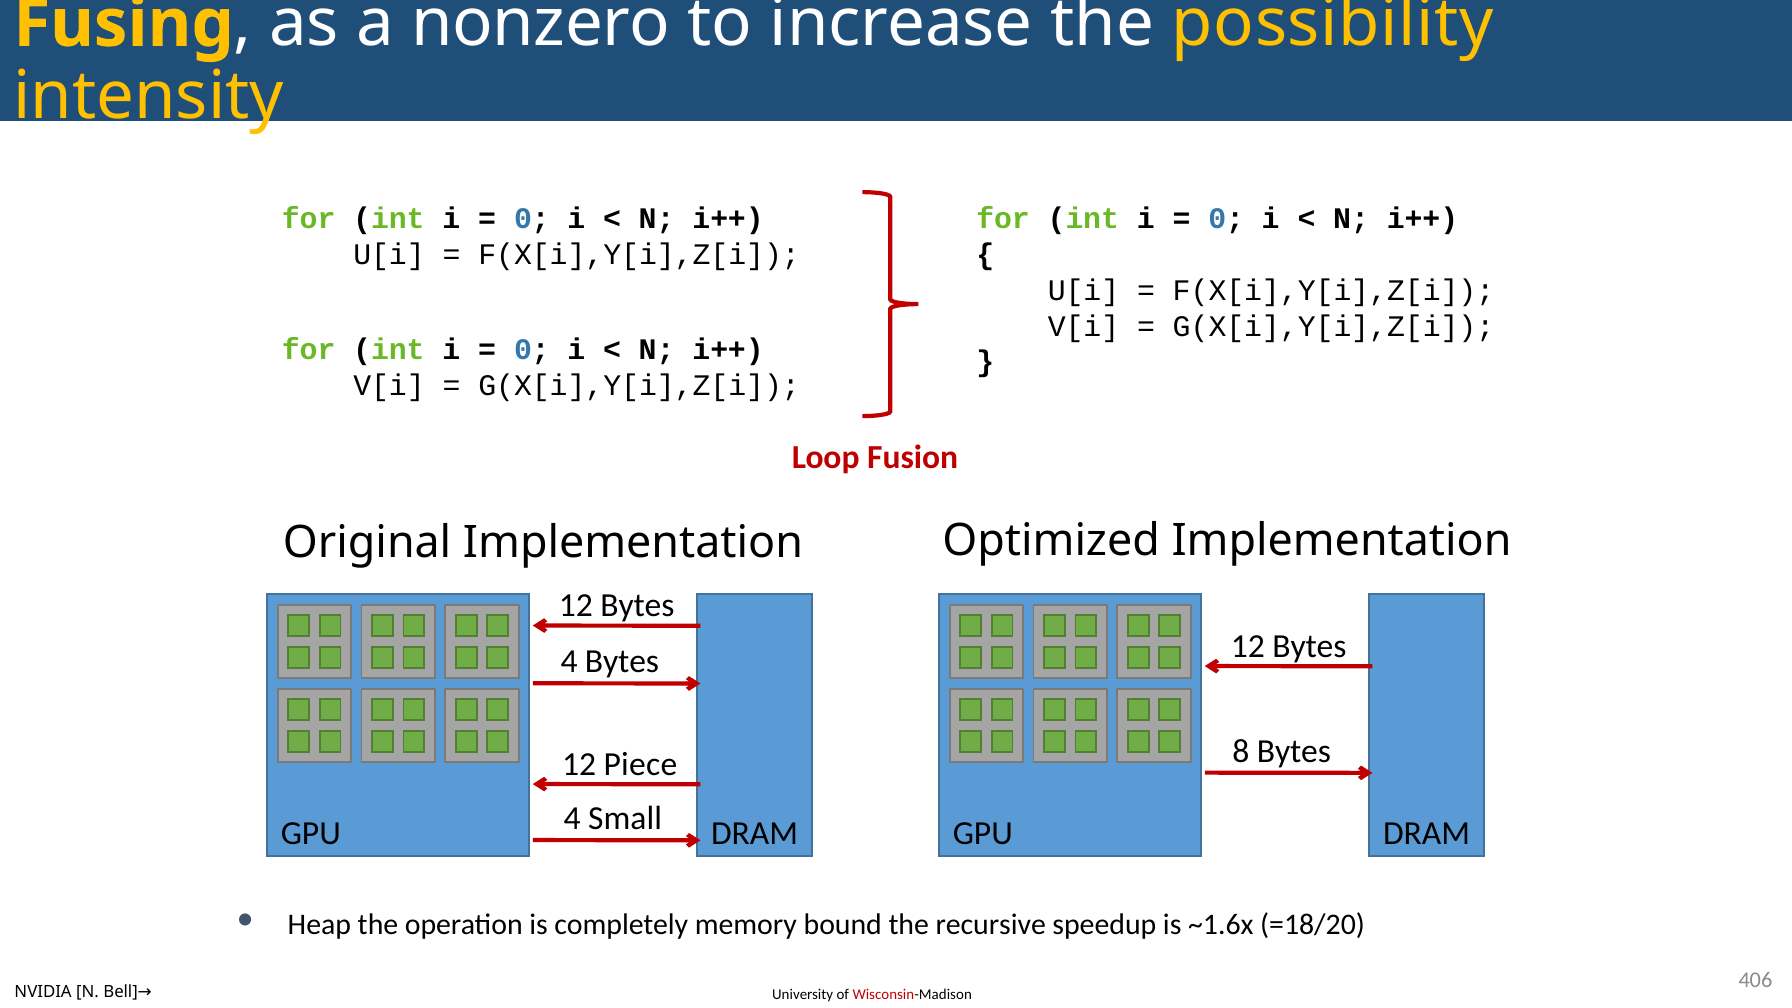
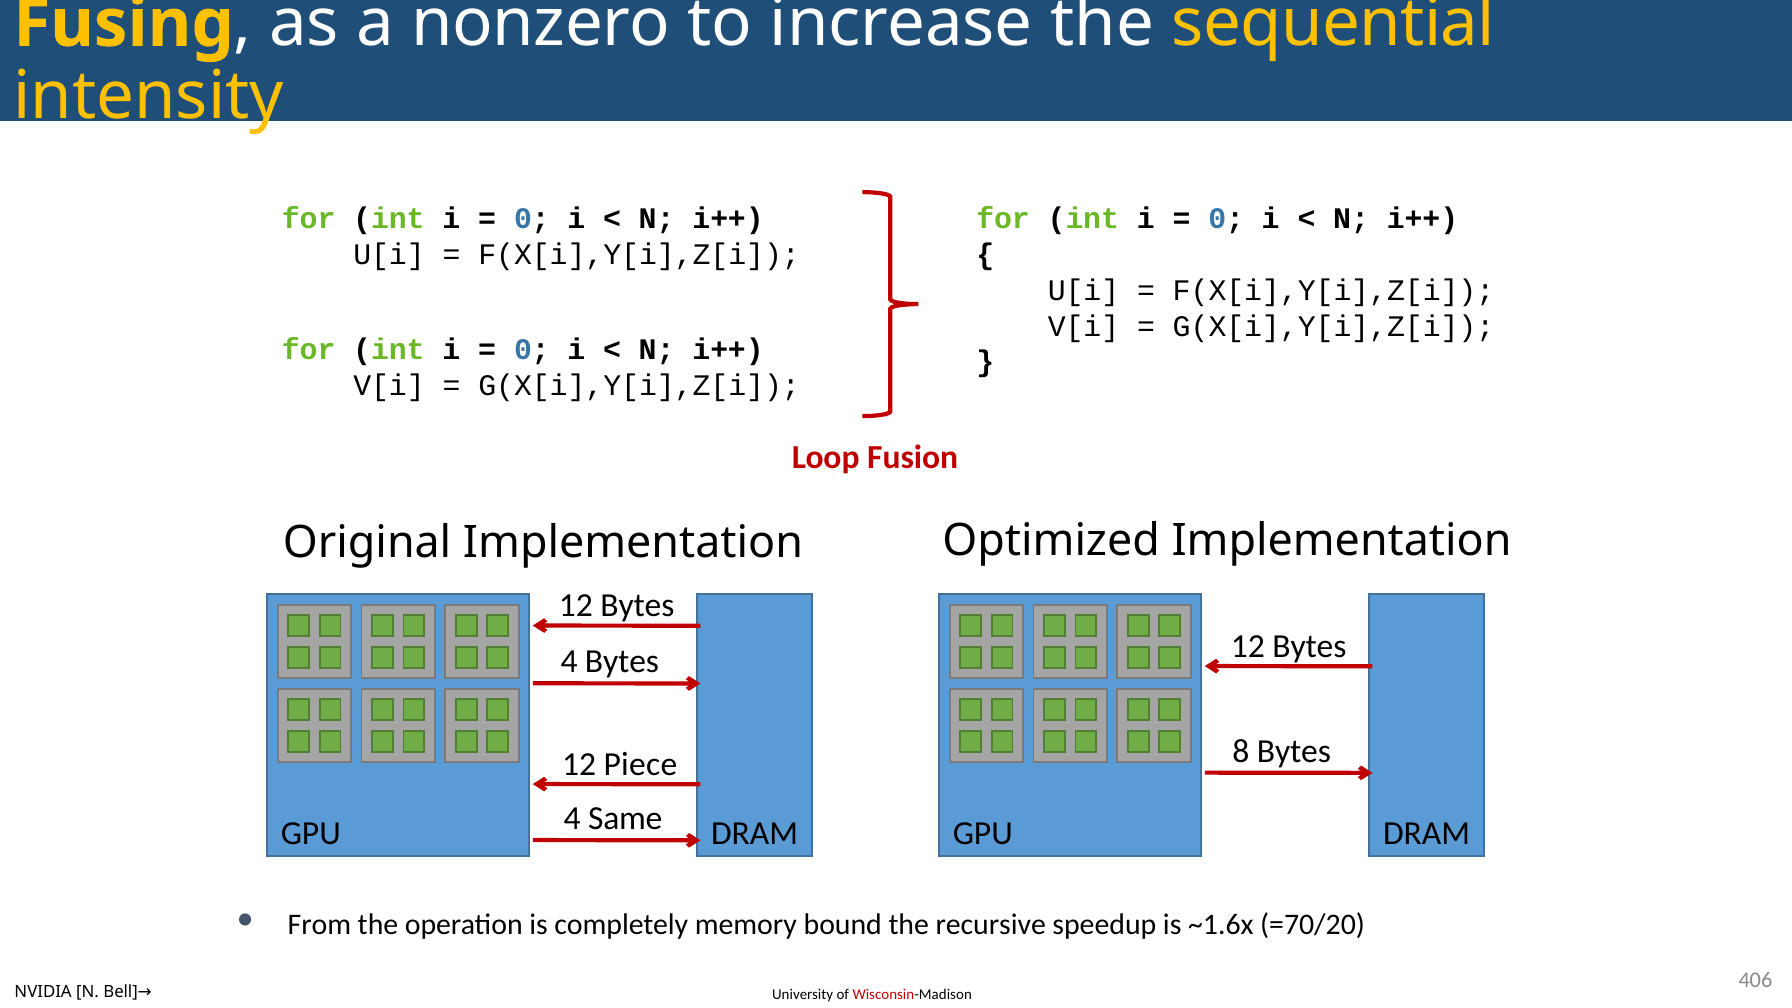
possibility: possibility -> sequential
Small: Small -> Same
Heap: Heap -> From
=18/20: =18/20 -> =70/20
